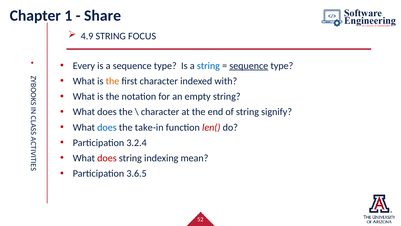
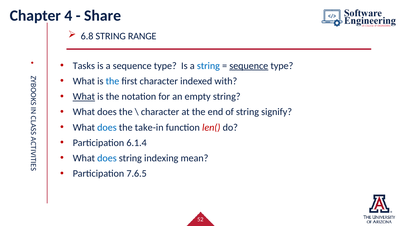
1: 1 -> 4
4.9: 4.9 -> 6.8
FOCUS: FOCUS -> RANGE
Every: Every -> Tasks
the at (112, 81) colour: orange -> blue
What at (84, 96) underline: none -> present
3.2.4: 3.2.4 -> 6.1.4
does at (107, 158) colour: red -> blue
3.6.5: 3.6.5 -> 7.6.5
